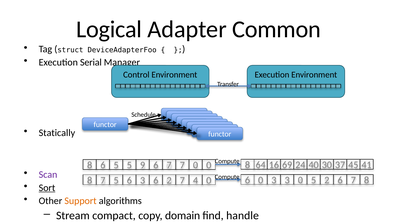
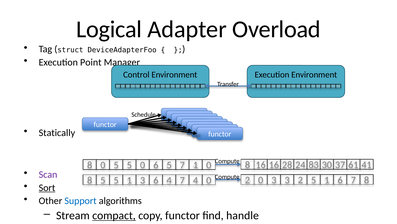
Common: Common -> Overload
Serial: Serial -> Point
8 6: 6 -> 0
5 9: 9 -> 0
7 at (169, 165): 7 -> 5
7 0: 0 -> 1
8 64: 64 -> 16
69: 69 -> 28
40: 40 -> 83
45: 45 -> 61
8 7: 7 -> 5
6 at (129, 180): 6 -> 1
6 2: 2 -> 4
0 6: 6 -> 2
3 0: 0 -> 2
2 at (327, 180): 2 -> 1
Support colour: orange -> blue
compact underline: none -> present
copy domain: domain -> functor
